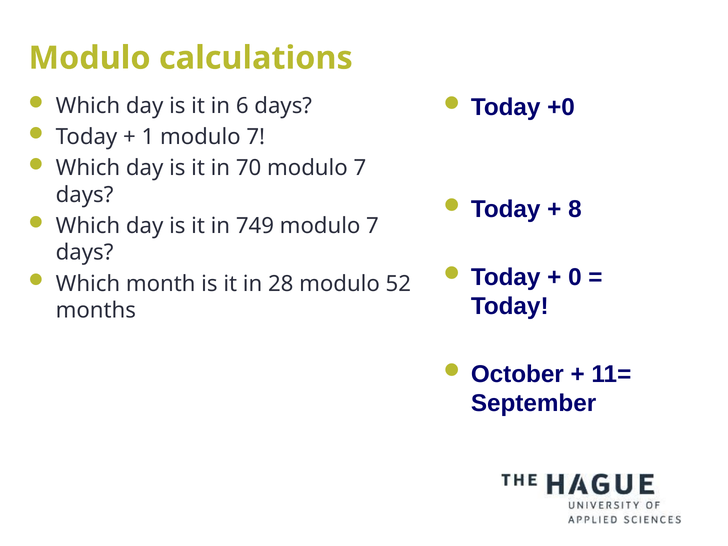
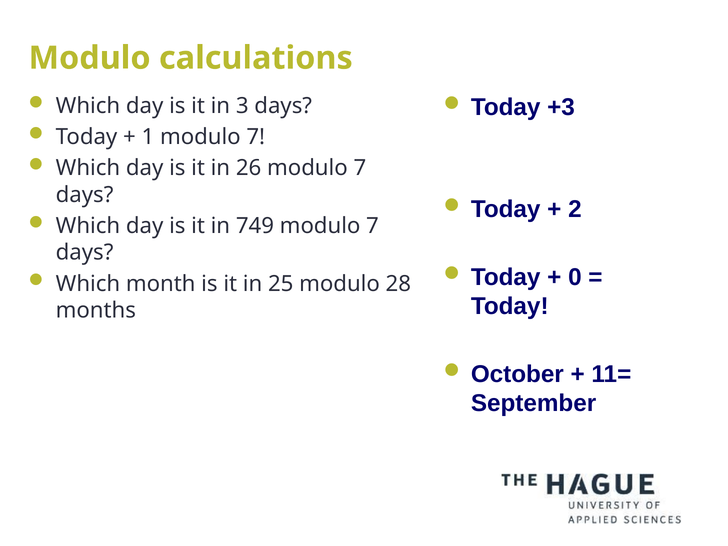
6: 6 -> 3
+0: +0 -> +3
70: 70 -> 26
8: 8 -> 2
28: 28 -> 25
52: 52 -> 28
